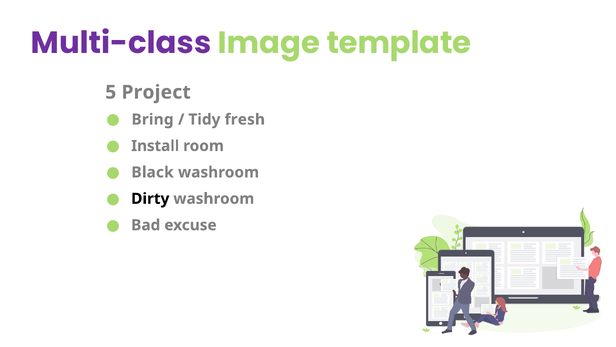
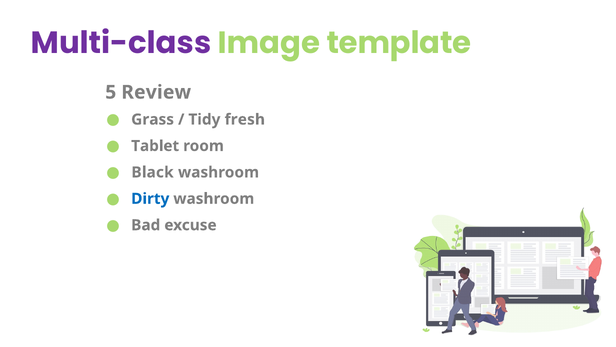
Project: Project -> Review
Bring: Bring -> Grass
Install: Install -> Tablet
Dirty colour: black -> blue
